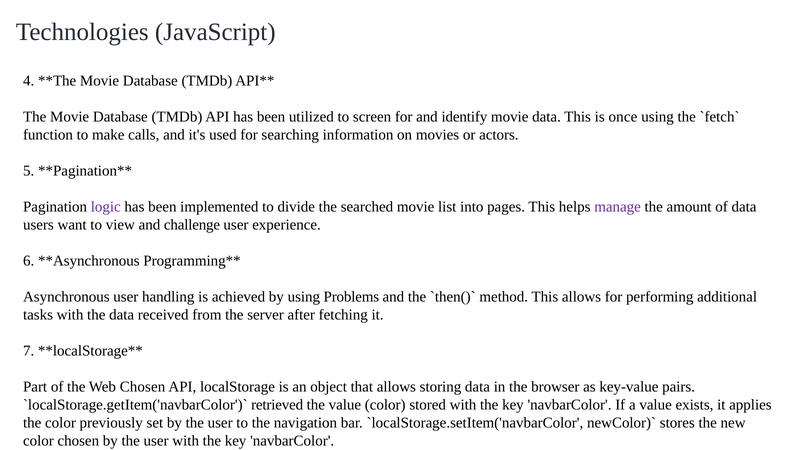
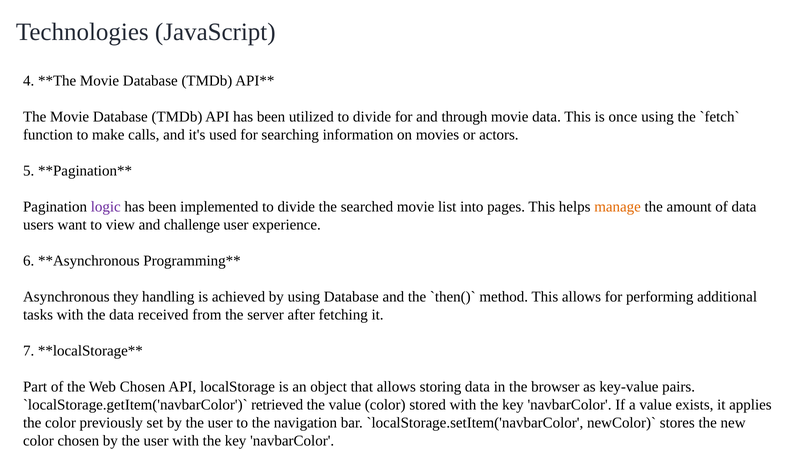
utilized to screen: screen -> divide
identify: identify -> through
manage colour: purple -> orange
Asynchronous user: user -> they
using Problems: Problems -> Database
